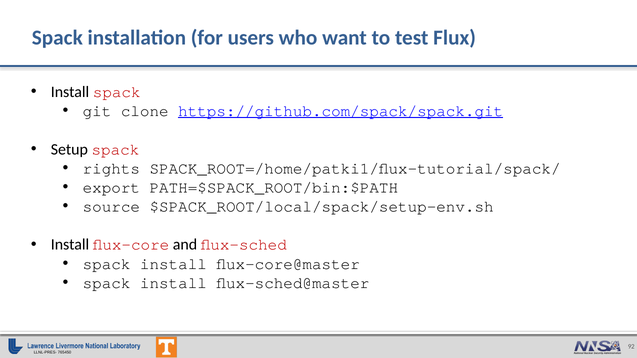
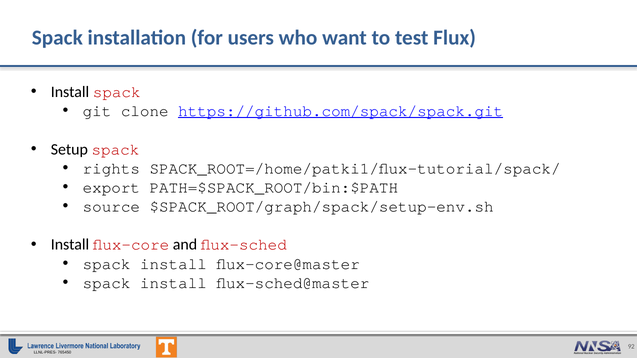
$SPACK_ROOT/local/spack/setup-env.sh: $SPACK_ROOT/local/spack/setup-env.sh -> $SPACK_ROOT/graph/spack/setup-env.sh
